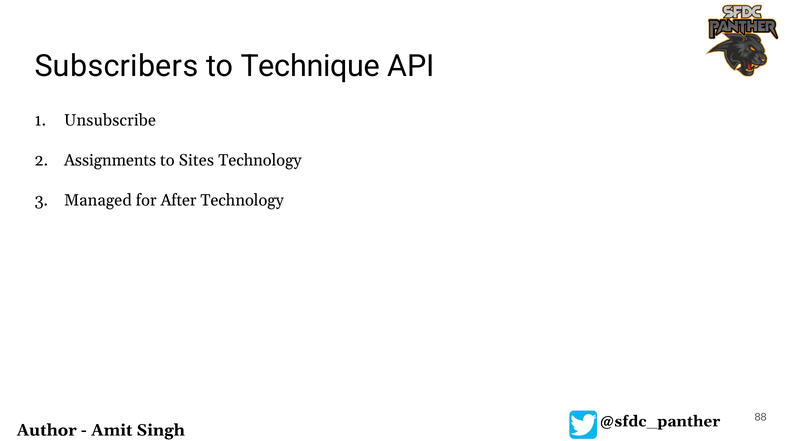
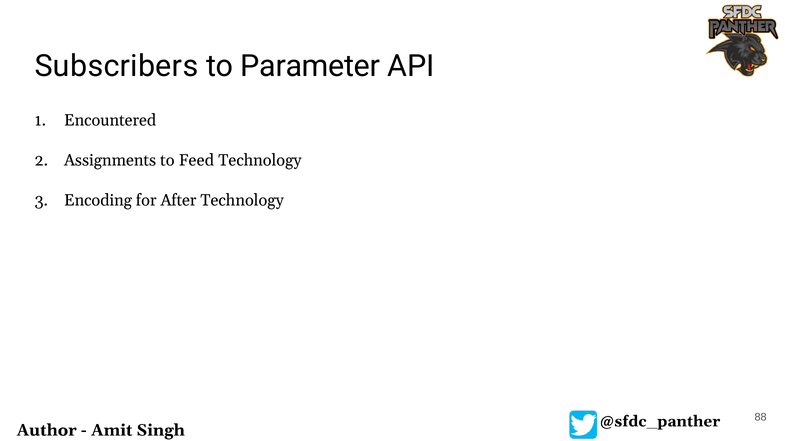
Technique: Technique -> Parameter
Unsubscribe: Unsubscribe -> Encountered
Sites: Sites -> Feed
Managed: Managed -> Encoding
